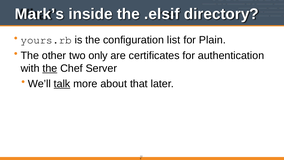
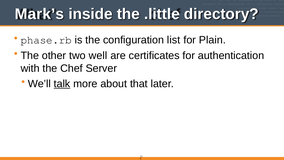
.elsif: .elsif -> .little
yours.rb: yours.rb -> phase.rb
only: only -> well
the at (50, 68) underline: present -> none
